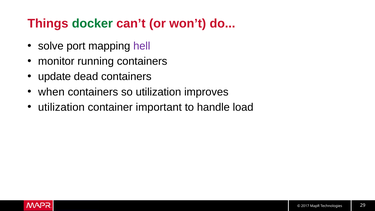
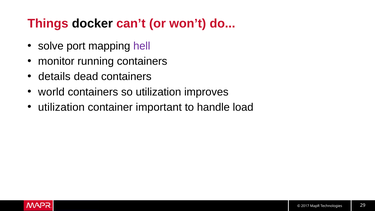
docker colour: green -> black
update: update -> details
when: when -> world
